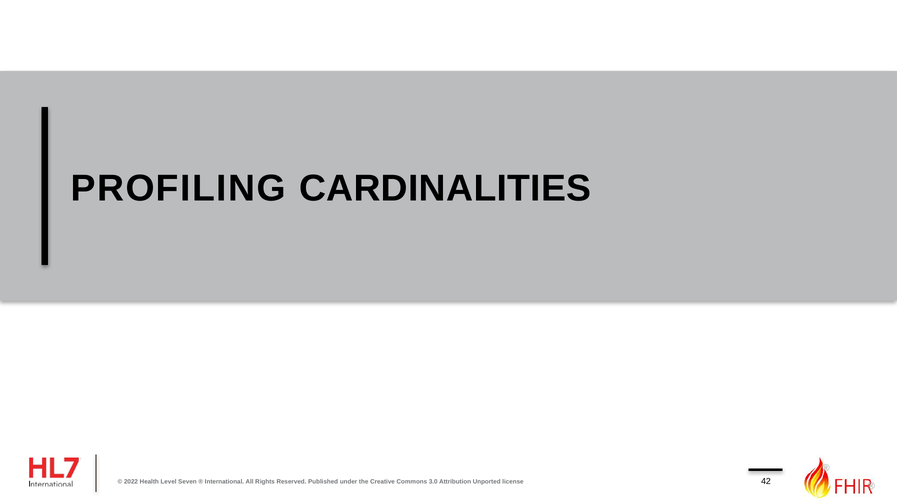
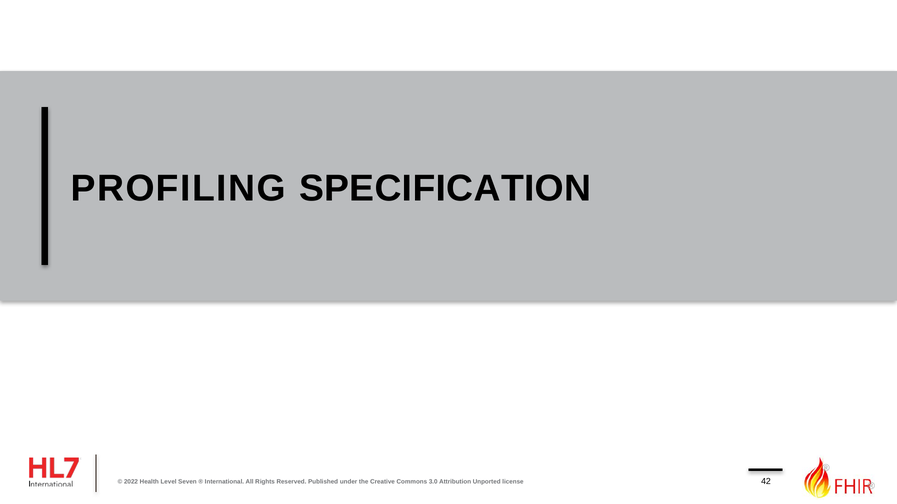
CARDINALITIES: CARDINALITIES -> SPECIFICATION
